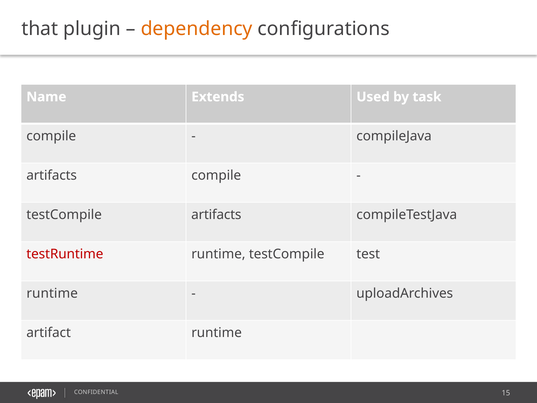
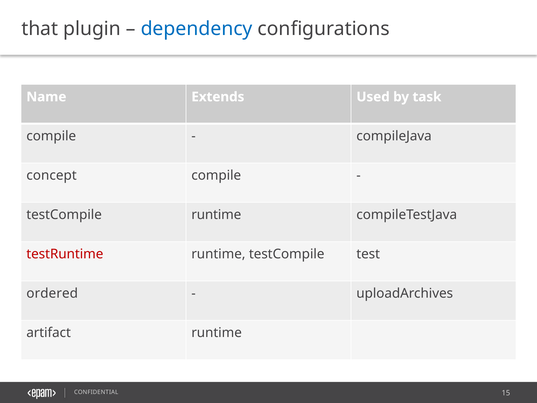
dependency colour: orange -> blue
artifacts at (52, 175): artifacts -> concept
testCompile artifacts: artifacts -> runtime
runtime at (52, 293): runtime -> ordered
